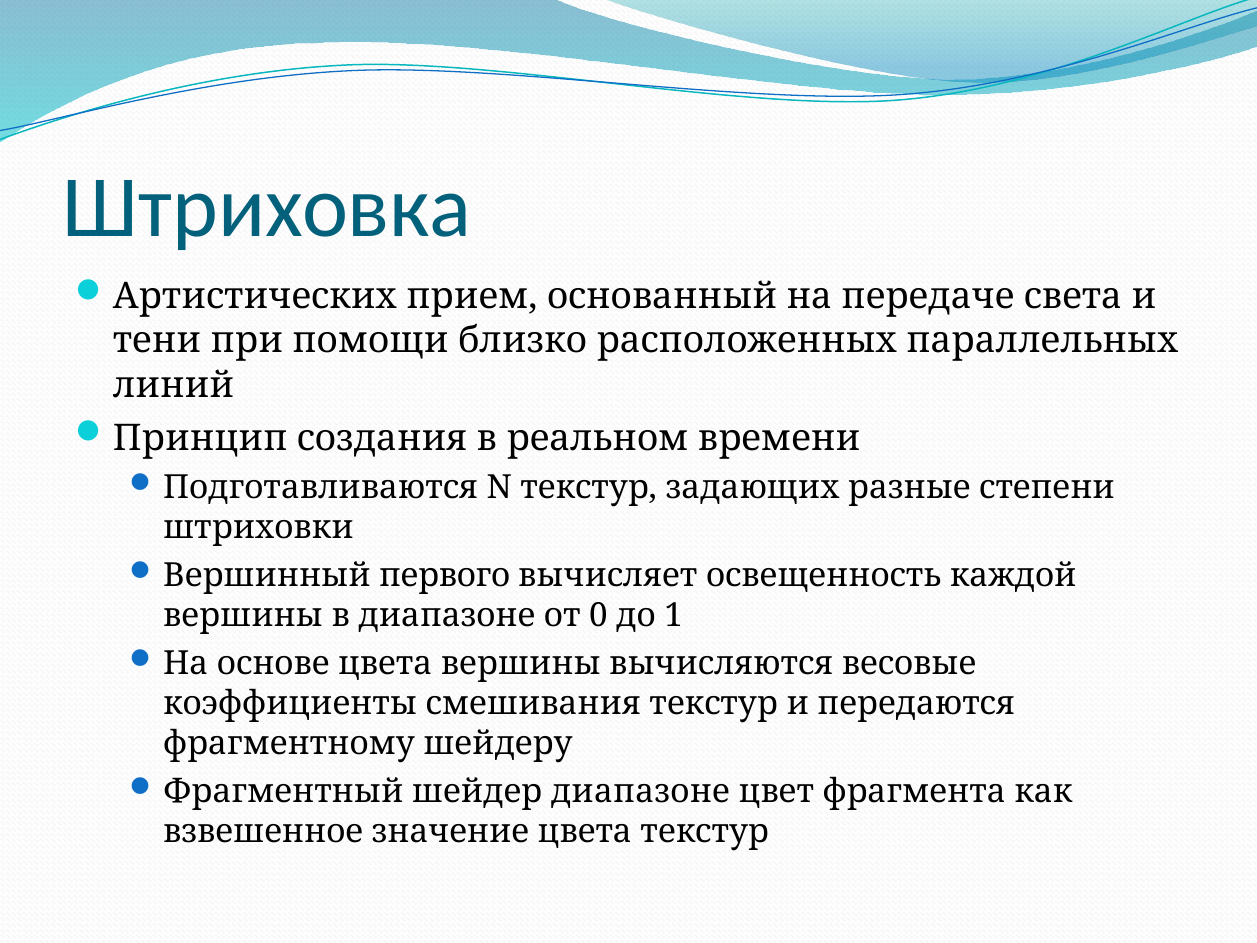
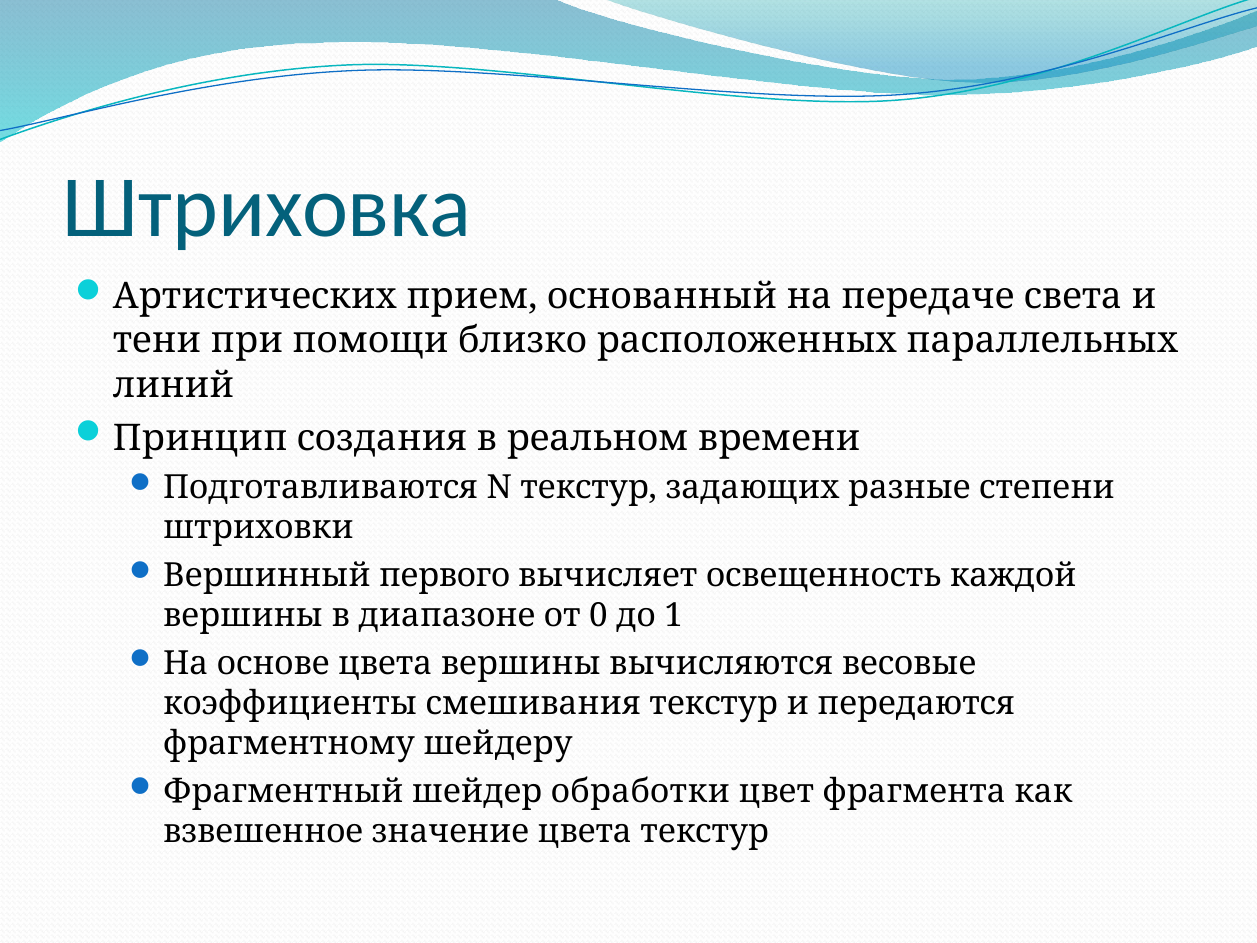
шейдер диапазоне: диапазоне -> обработки
